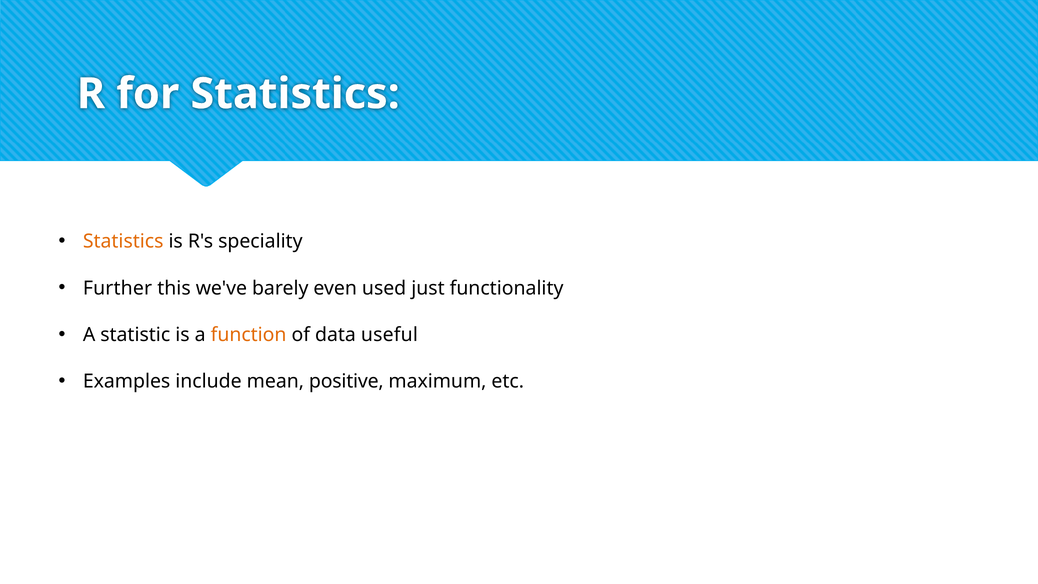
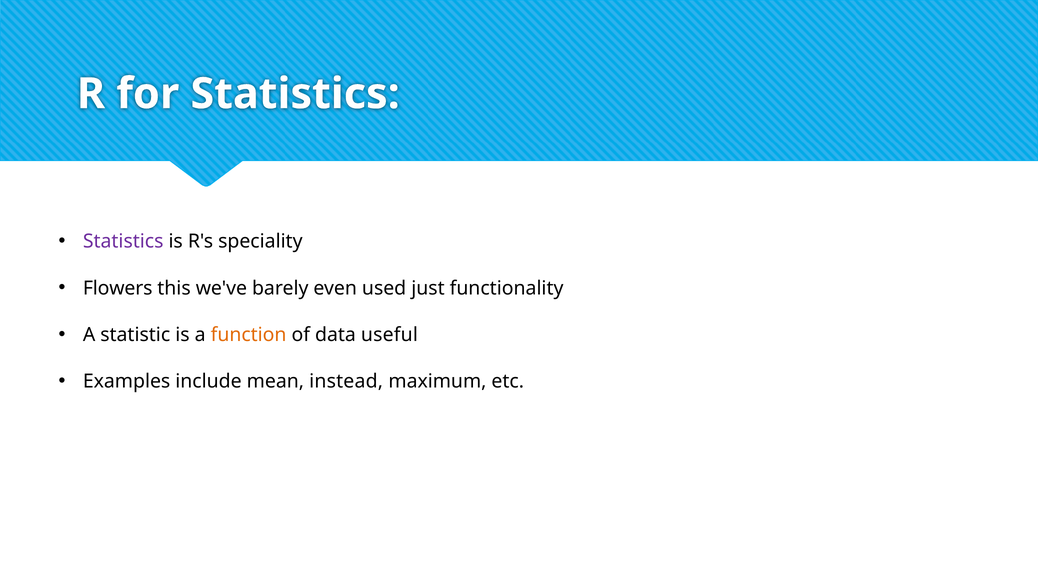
Statistics at (123, 241) colour: orange -> purple
Further: Further -> Flowers
positive: positive -> instead
